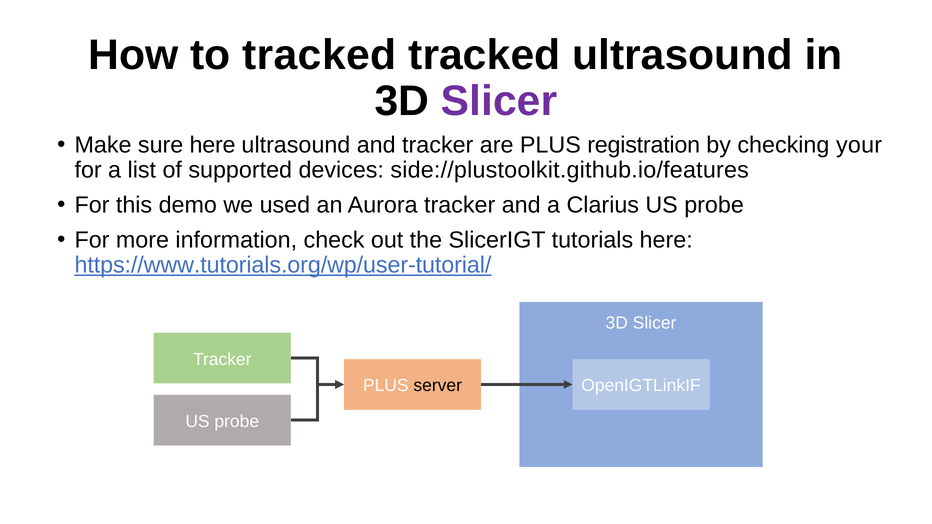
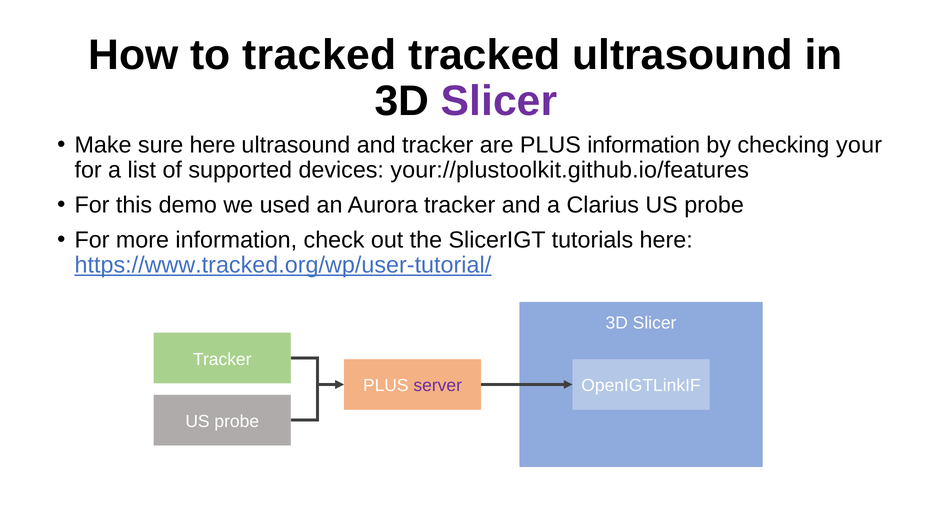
PLUS registration: registration -> information
side://plustoolkit.github.io/features: side://plustoolkit.github.io/features -> your://plustoolkit.github.io/features
https://www.tutorials.org/wp/user-tutorial/: https://www.tutorials.org/wp/user-tutorial/ -> https://www.tracked.org/wp/user-tutorial/
server colour: black -> purple
